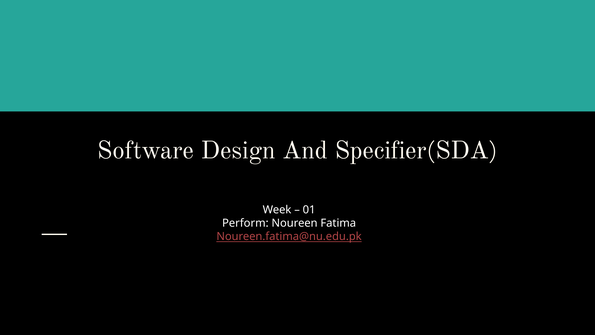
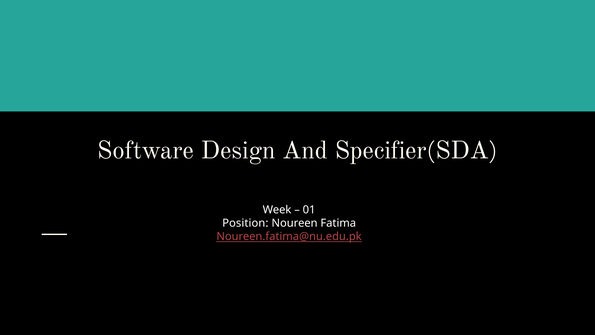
Perform: Perform -> Position
